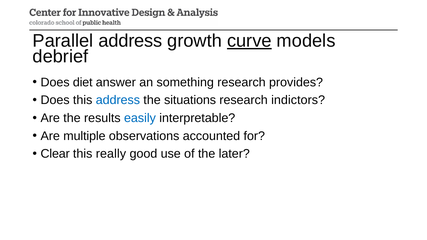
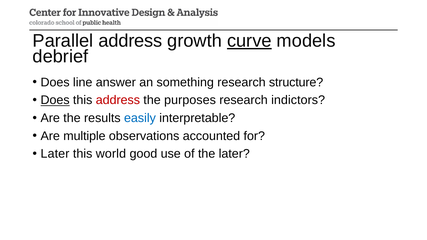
diet: diet -> line
provides: provides -> structure
Does at (55, 100) underline: none -> present
address at (118, 100) colour: blue -> red
situations: situations -> purposes
Clear at (55, 154): Clear -> Later
really: really -> world
